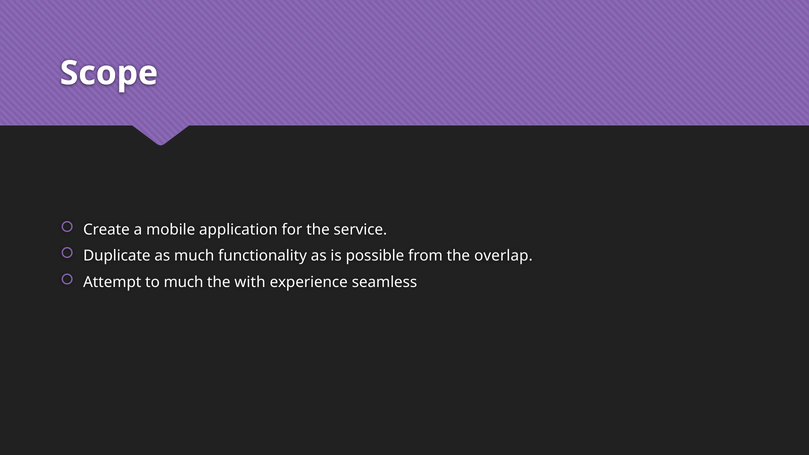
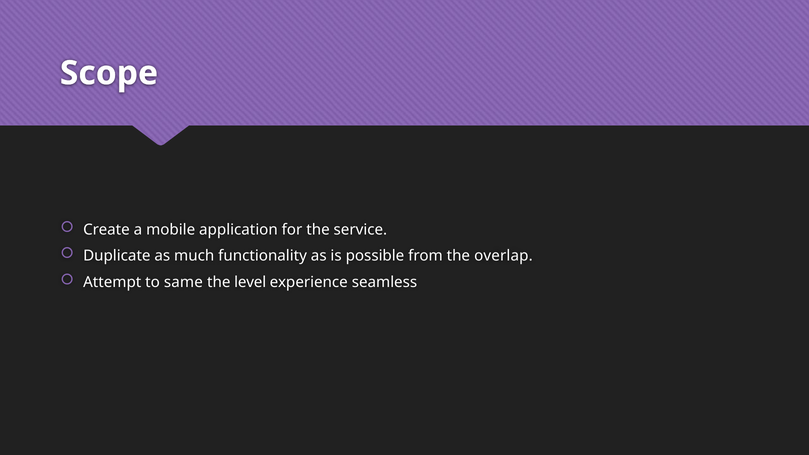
to much: much -> same
with: with -> level
